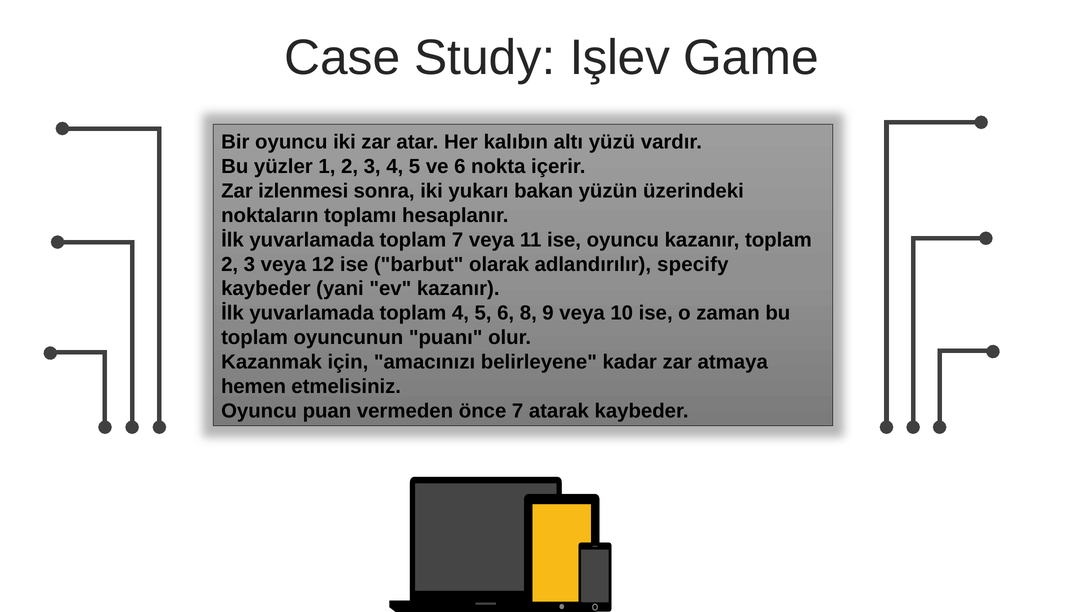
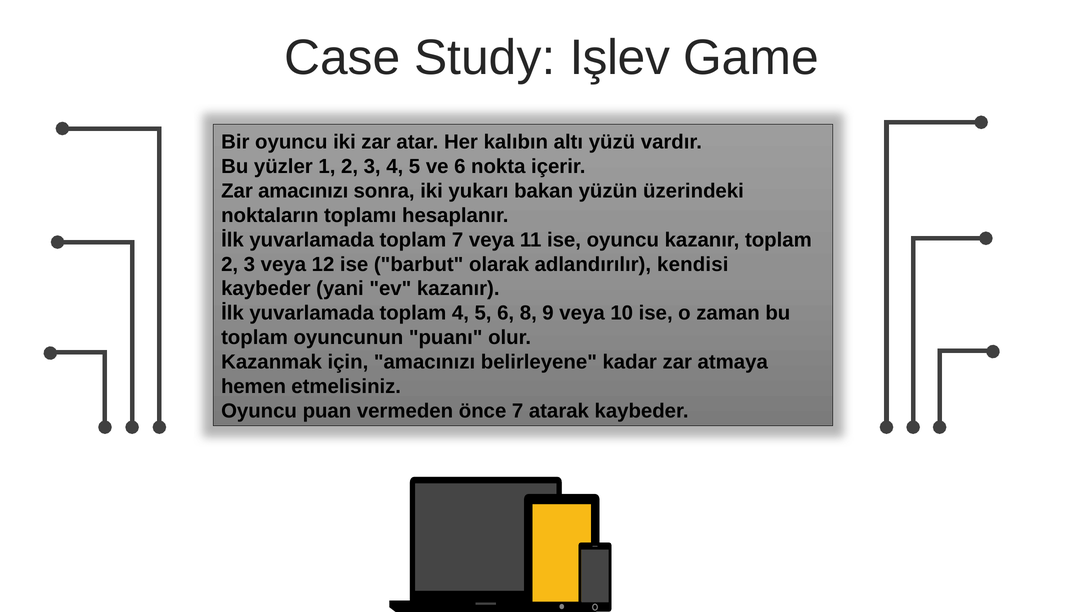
Zar izlenmesi: izlenmesi -> amacınızı
specify: specify -> kendisi
